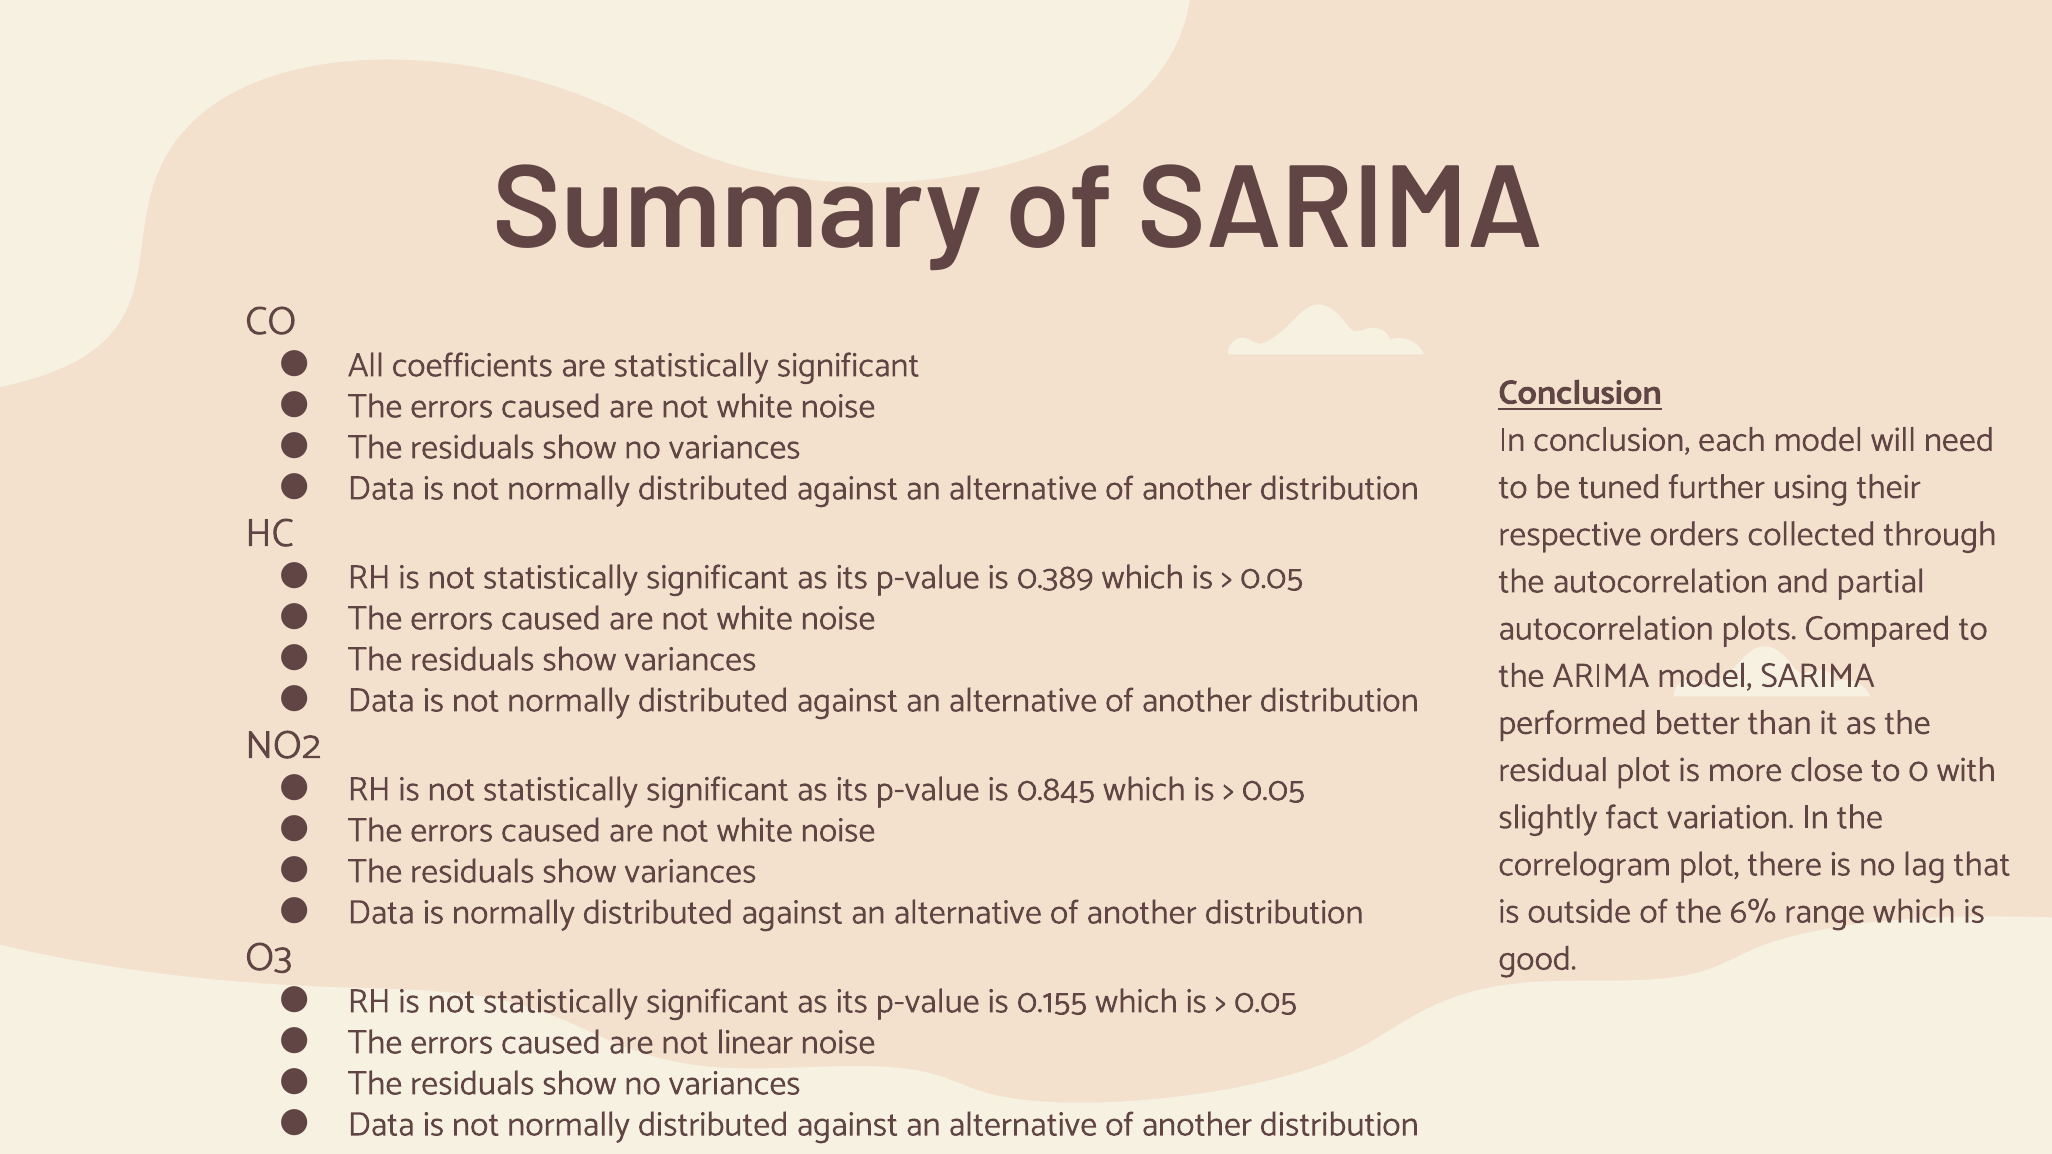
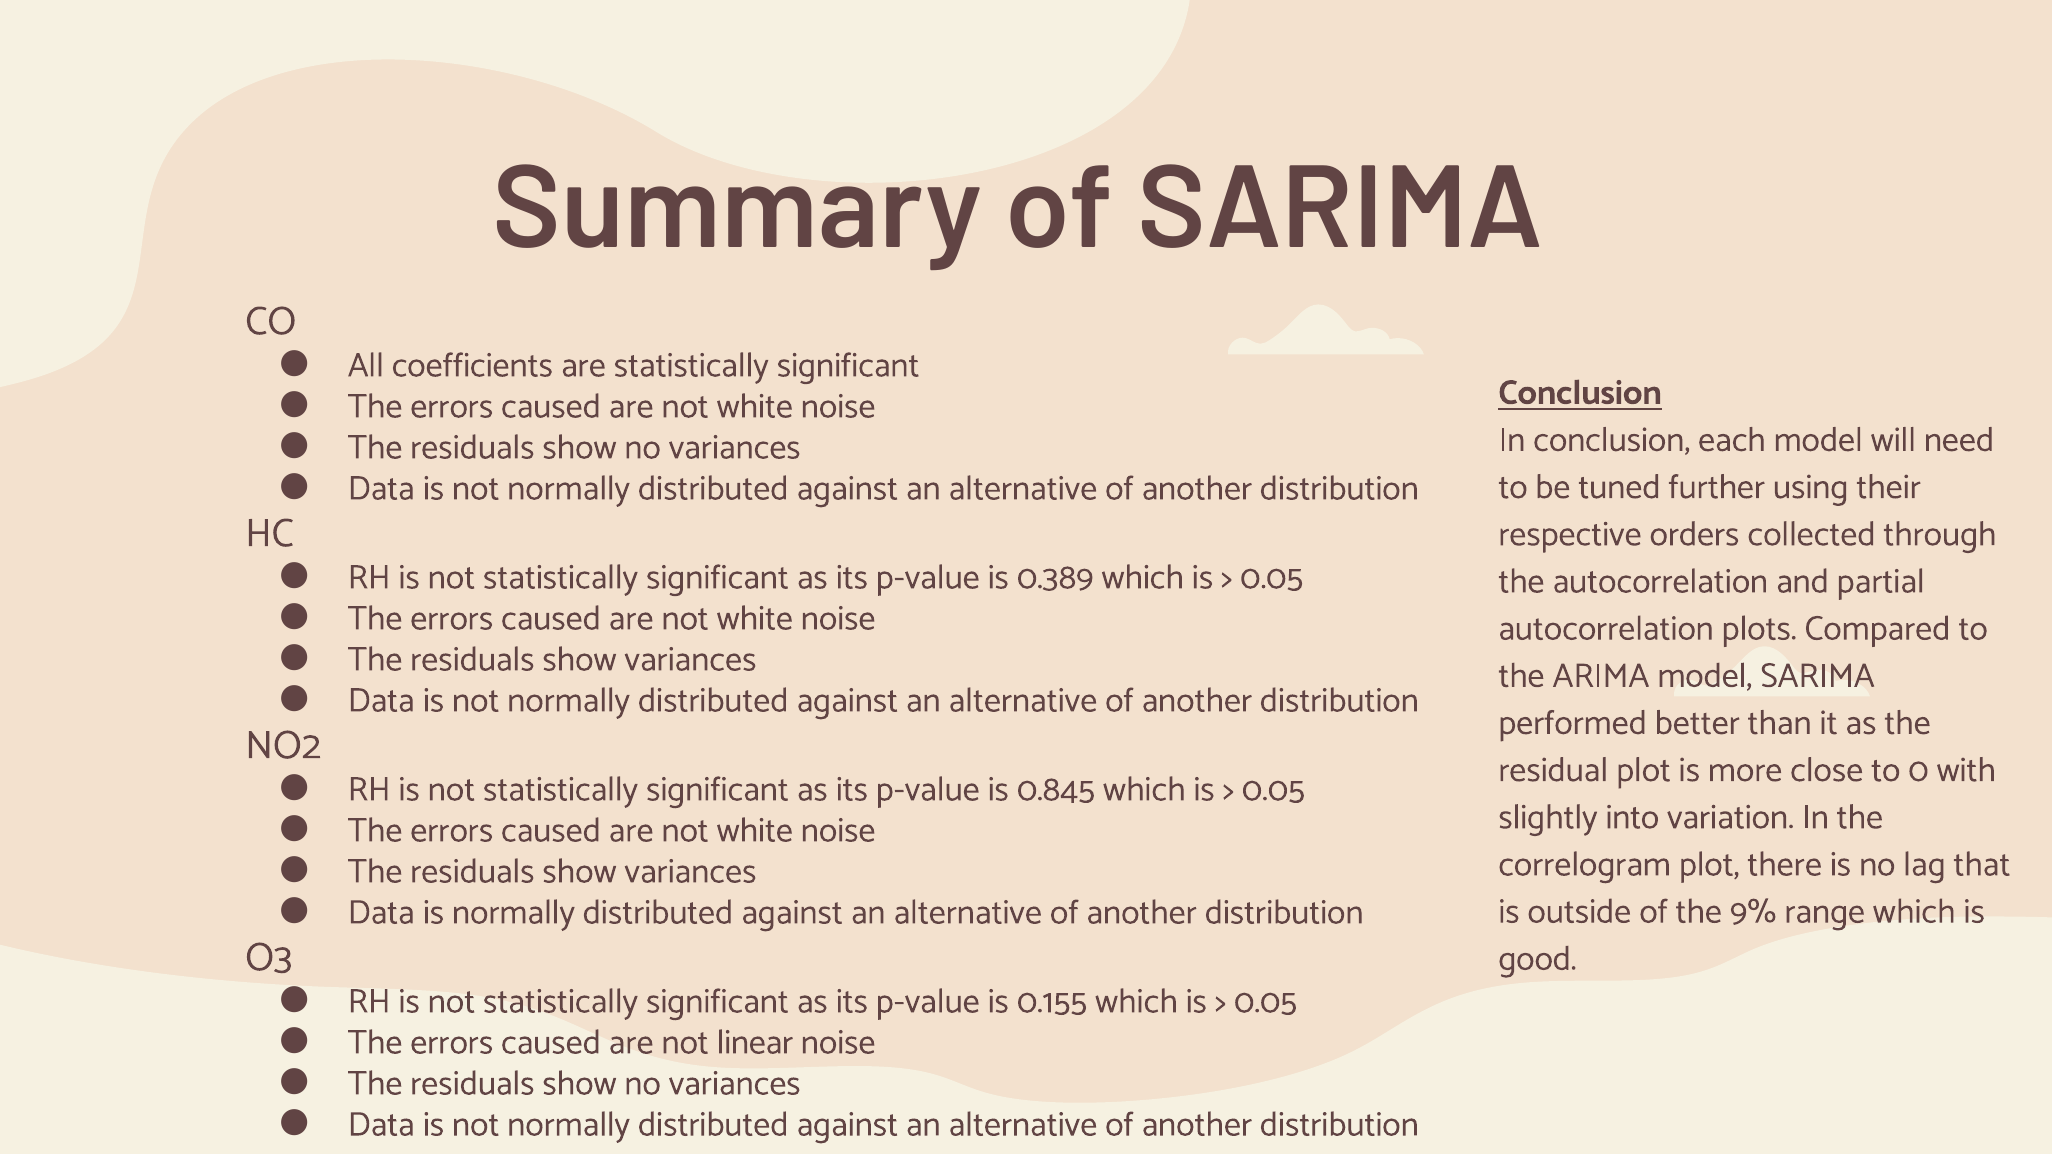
fact: fact -> into
6%: 6% -> 9%
